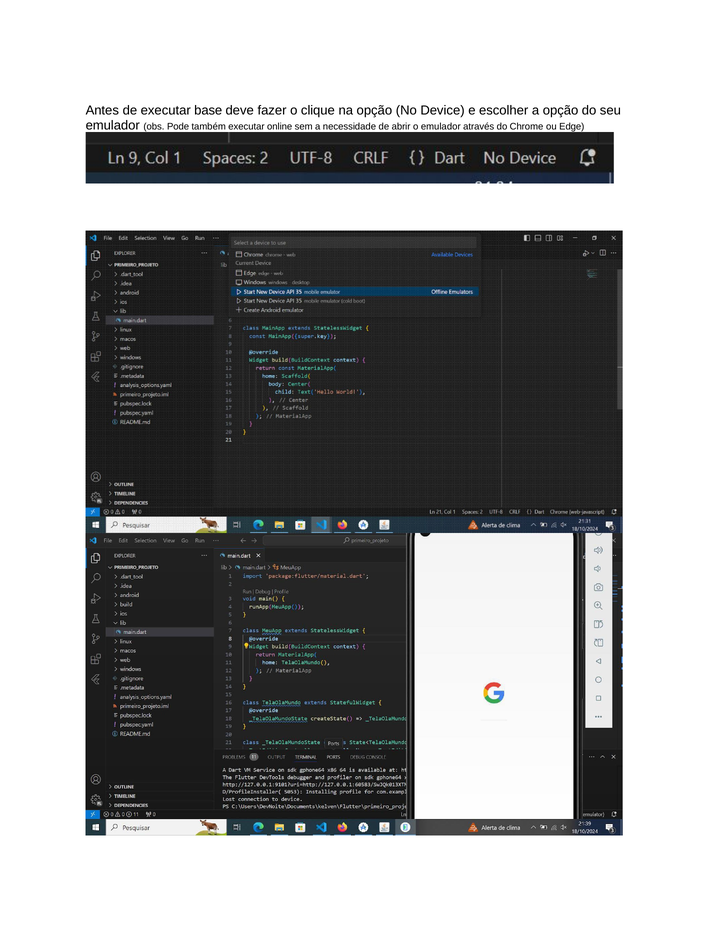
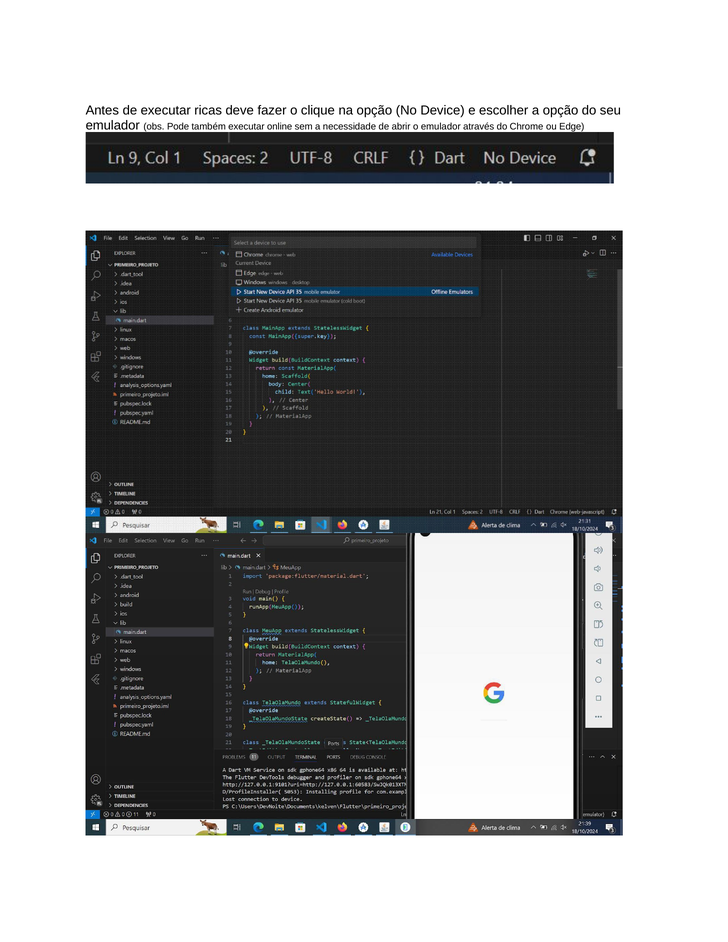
base: base -> ricas
